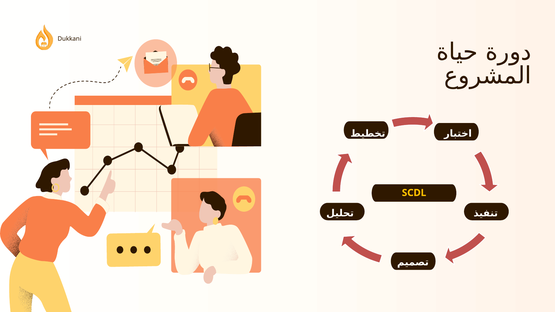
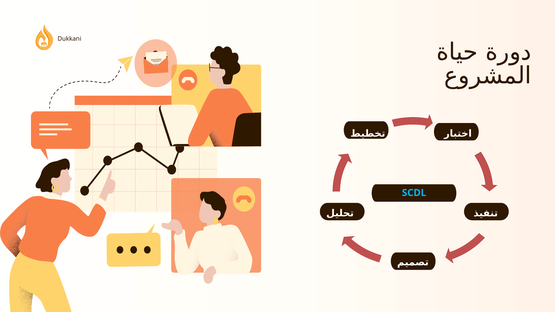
SCDL colour: yellow -> light blue
